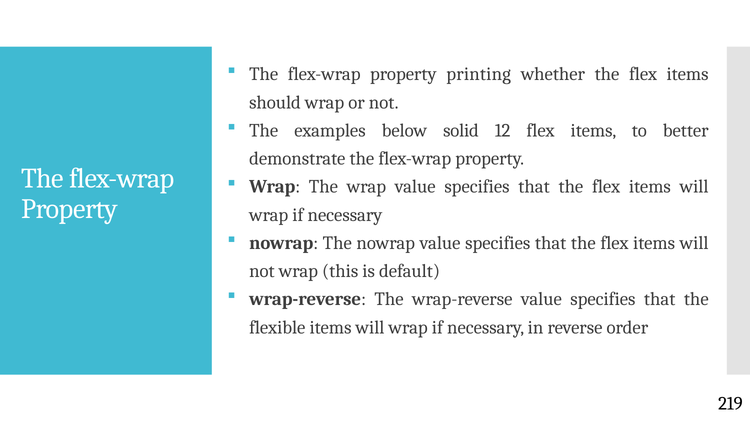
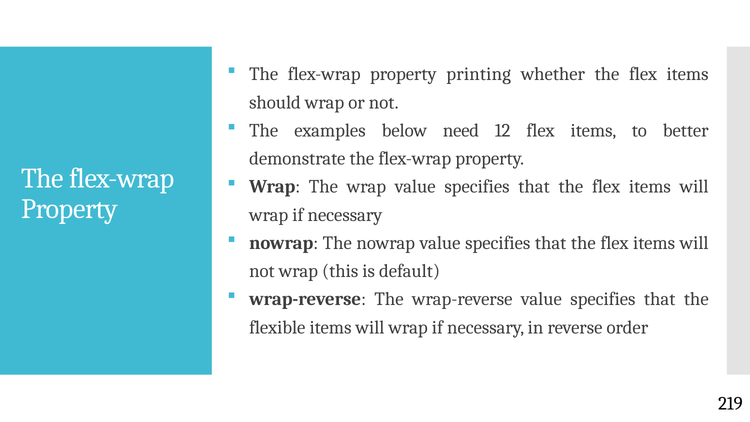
solid: solid -> need
